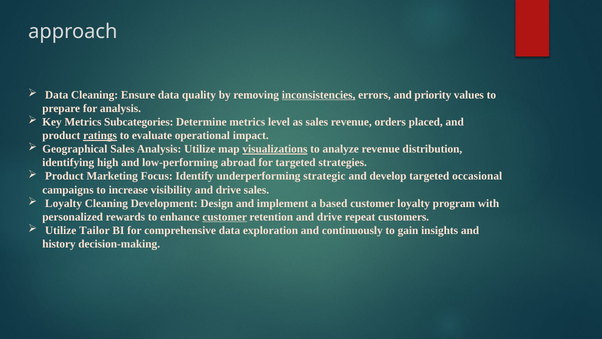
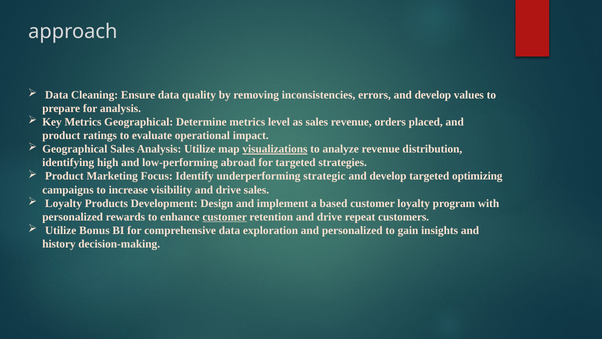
inconsistencies underline: present -> none
errors and priority: priority -> develop
Metrics Subcategories: Subcategories -> Geographical
ratings underline: present -> none
occasional: occasional -> optimizing
Loyalty Cleaning: Cleaning -> Products
Tailor: Tailor -> Bonus
and continuously: continuously -> personalized
